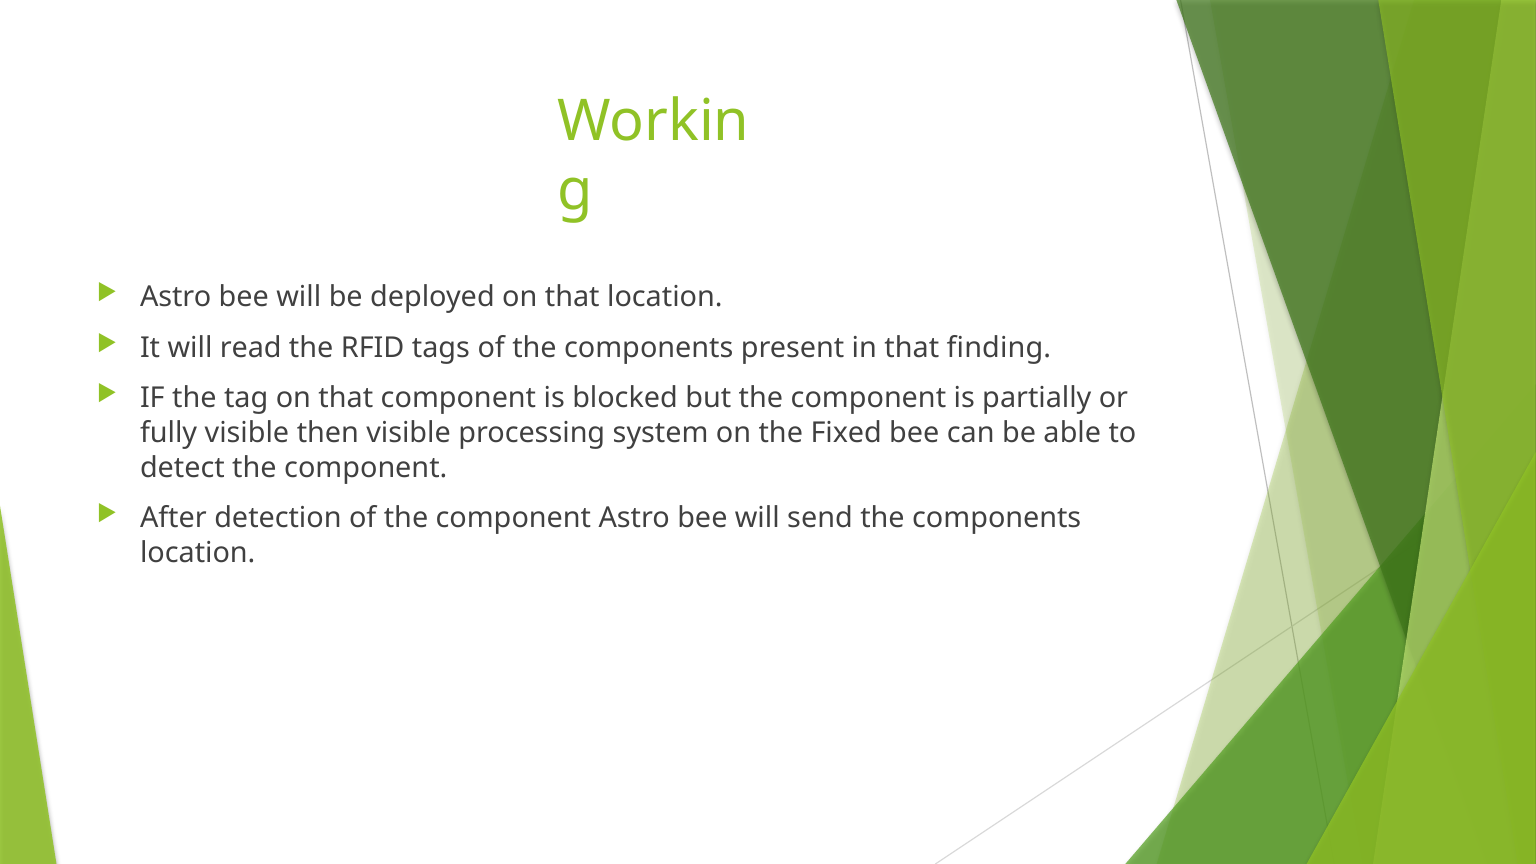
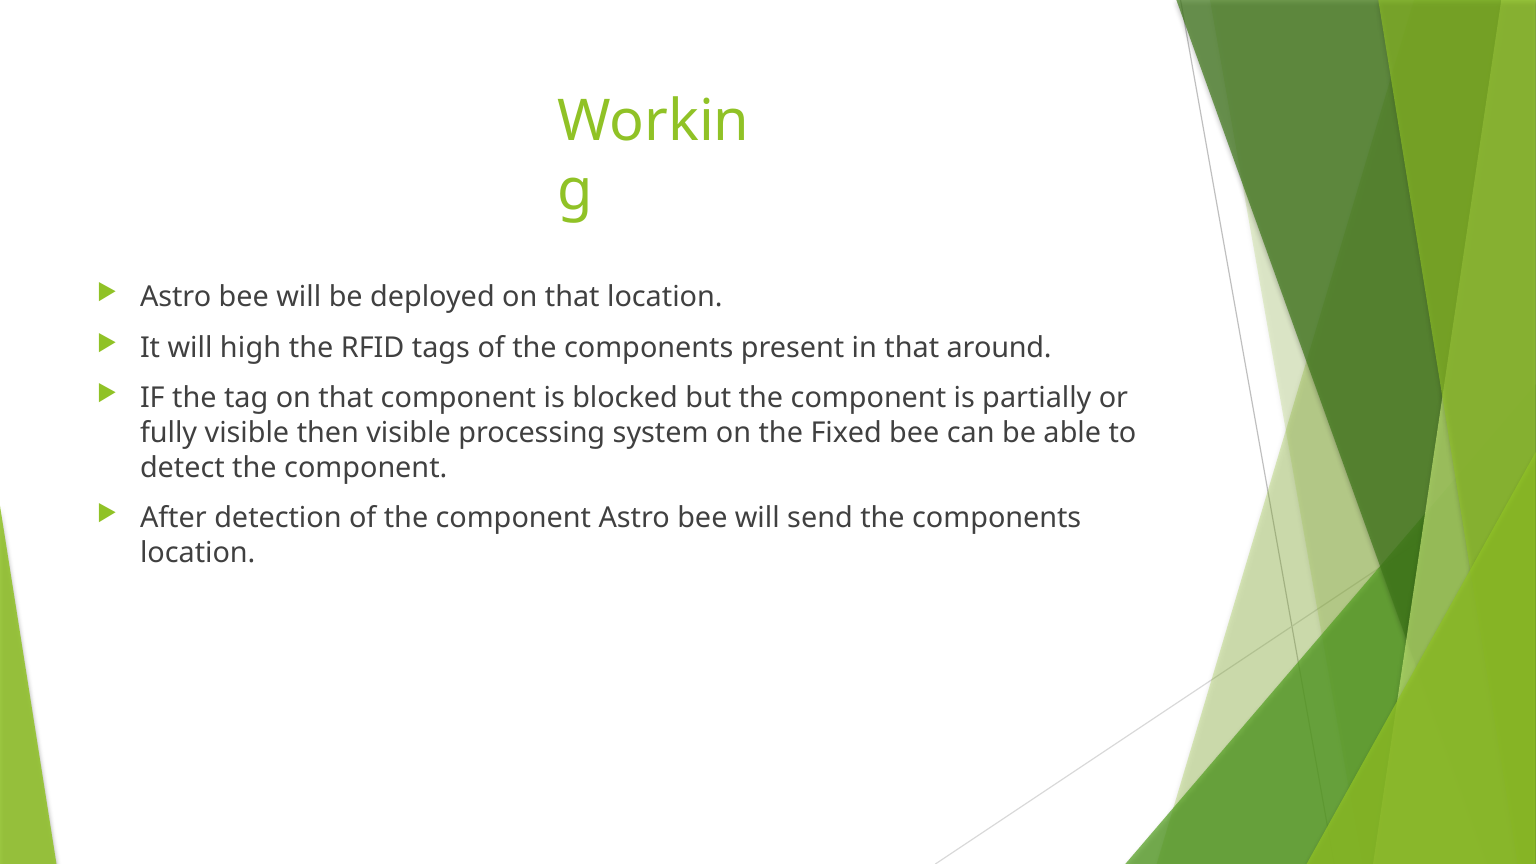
read: read -> high
finding: finding -> around
